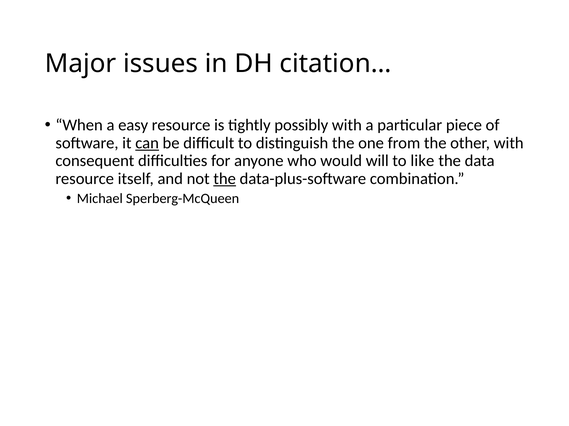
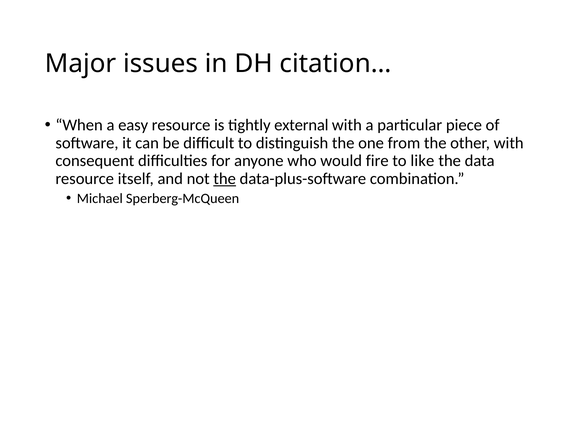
possibly: possibly -> external
can underline: present -> none
will: will -> fire
